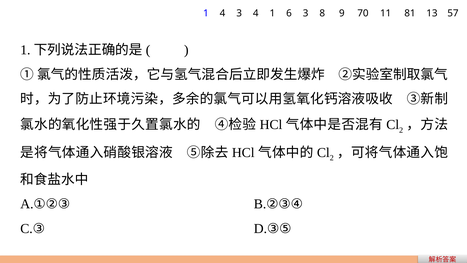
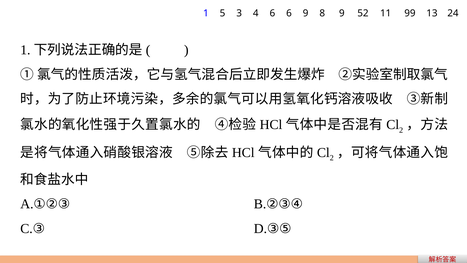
1 4: 4 -> 5
4 1: 1 -> 6
6 3: 3 -> 9
70: 70 -> 52
81: 81 -> 99
57: 57 -> 24
